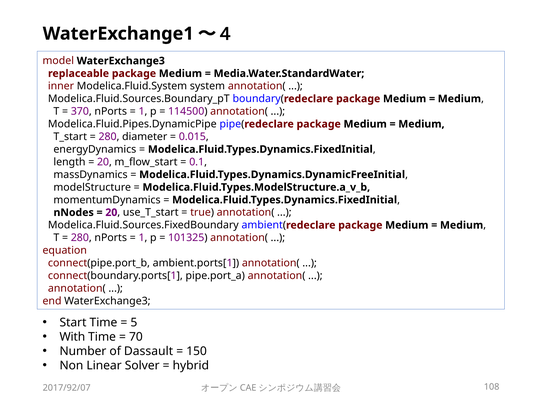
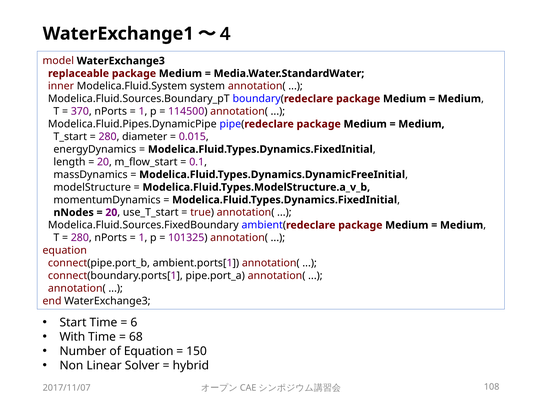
5: 5 -> 6
70: 70 -> 68
of Dassault: Dassault -> Equation
2017/92/07: 2017/92/07 -> 2017/11/07
